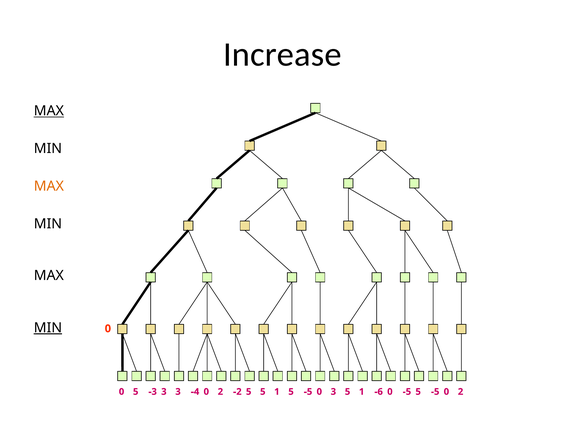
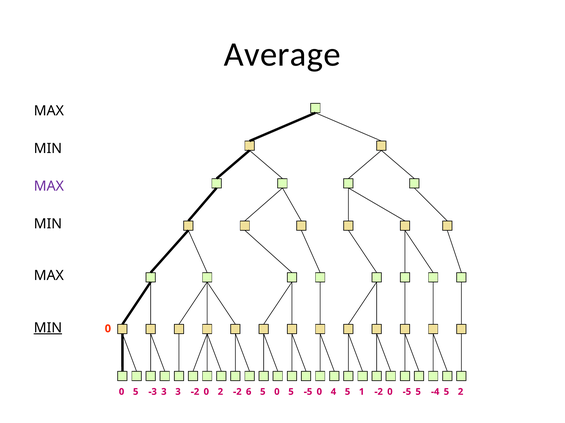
Increase: Increase -> Average
MAX at (49, 111) underline: present -> none
MAX at (49, 186) colour: orange -> purple
-4 at (195, 392): -4 -> -2
-2 5: 5 -> 6
-3 1: 1 -> 0
3 at (333, 392): 3 -> 4
1 -6: -6 -> -2
-5 at (435, 392): -5 -> -4
0 at (446, 392): 0 -> 5
